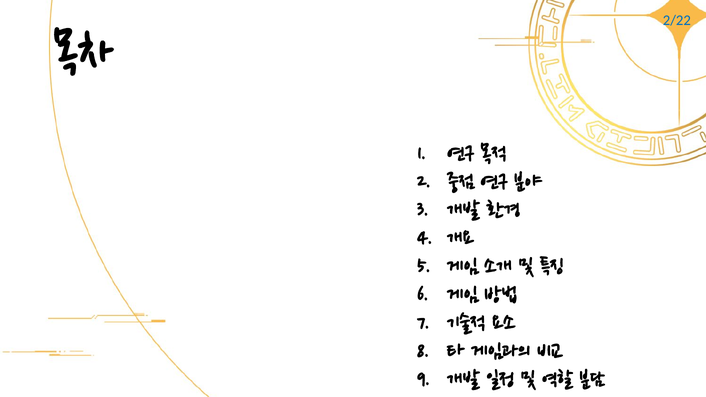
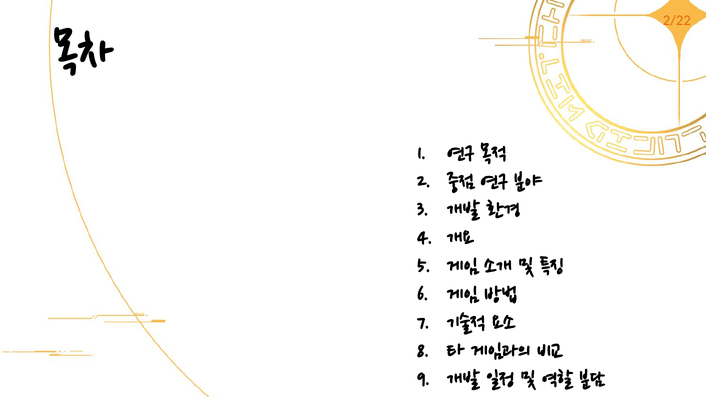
2/22 colour: blue -> orange
